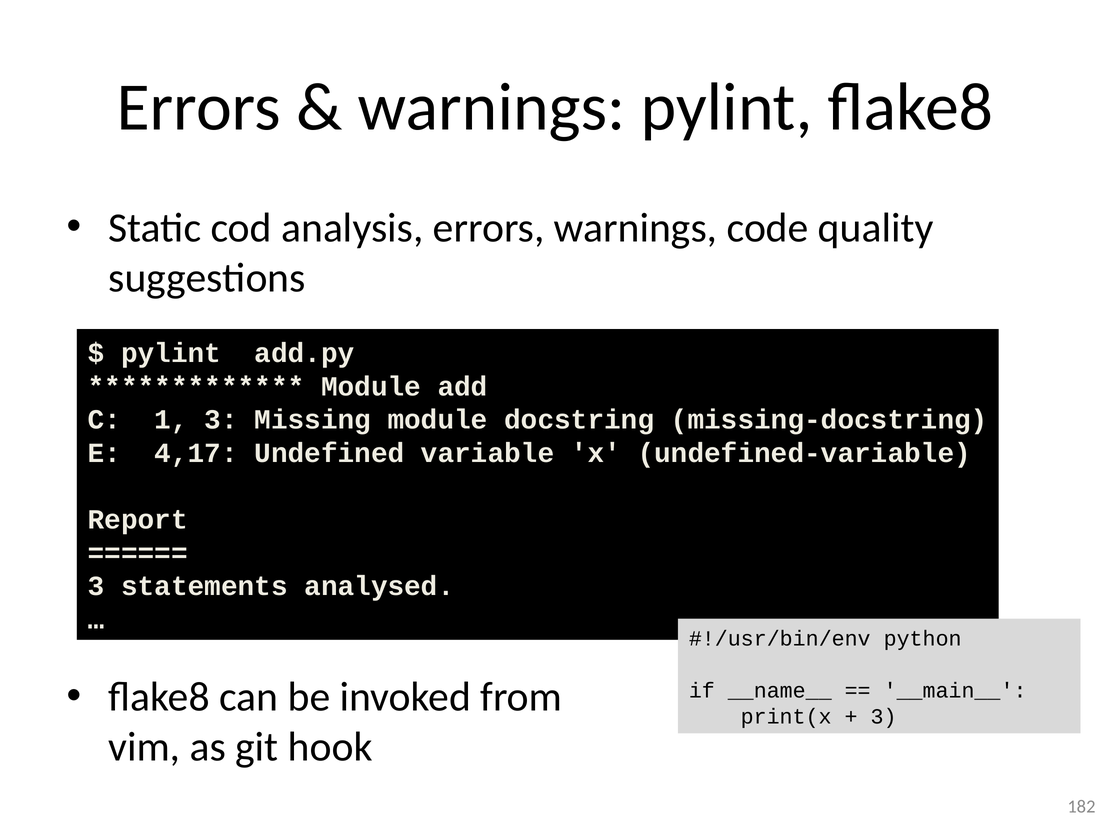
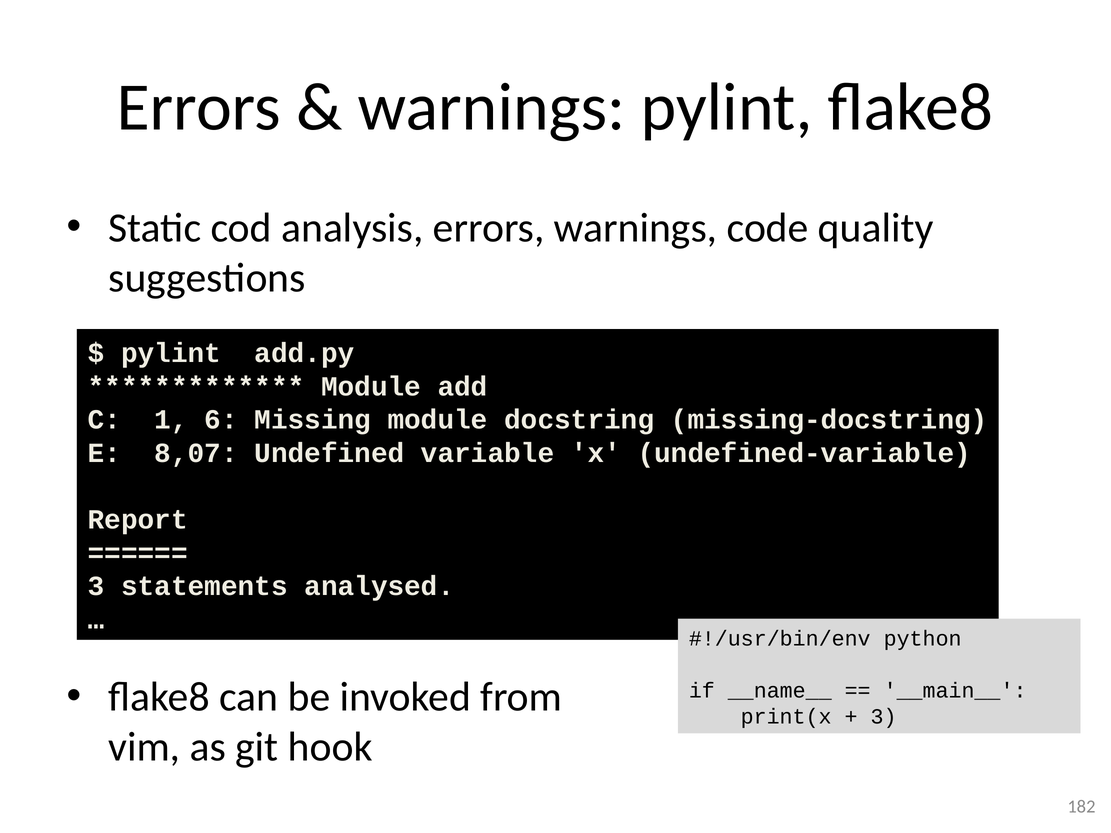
1 3: 3 -> 6
4,17: 4,17 -> 8,07
